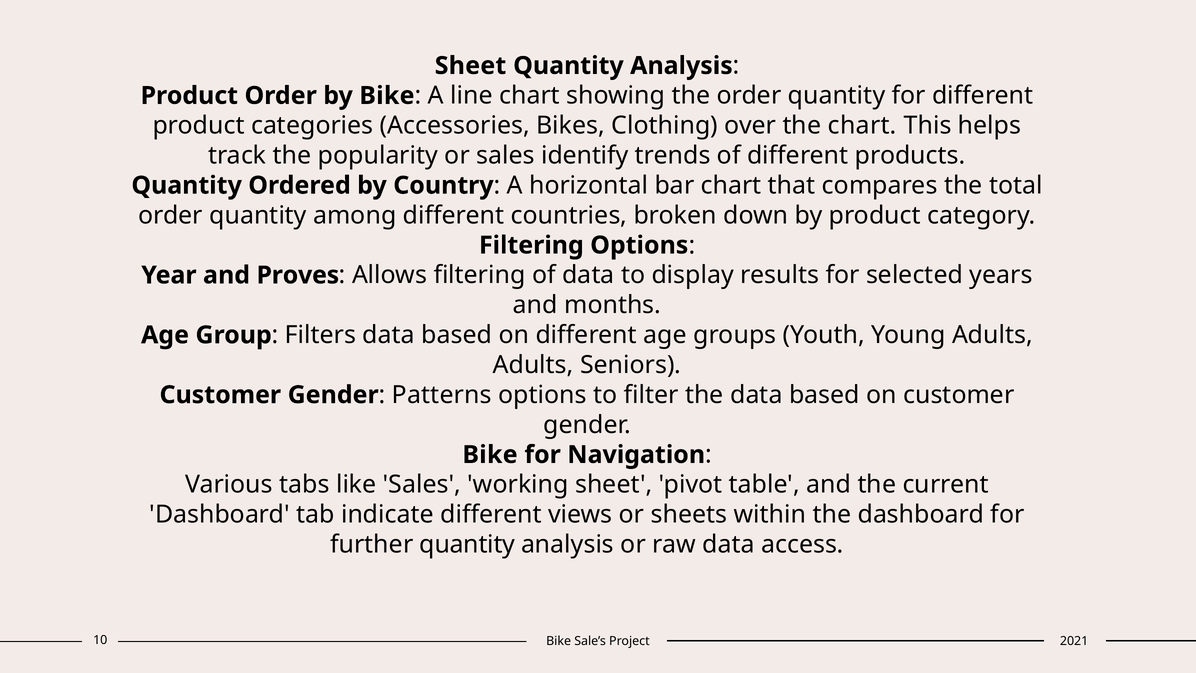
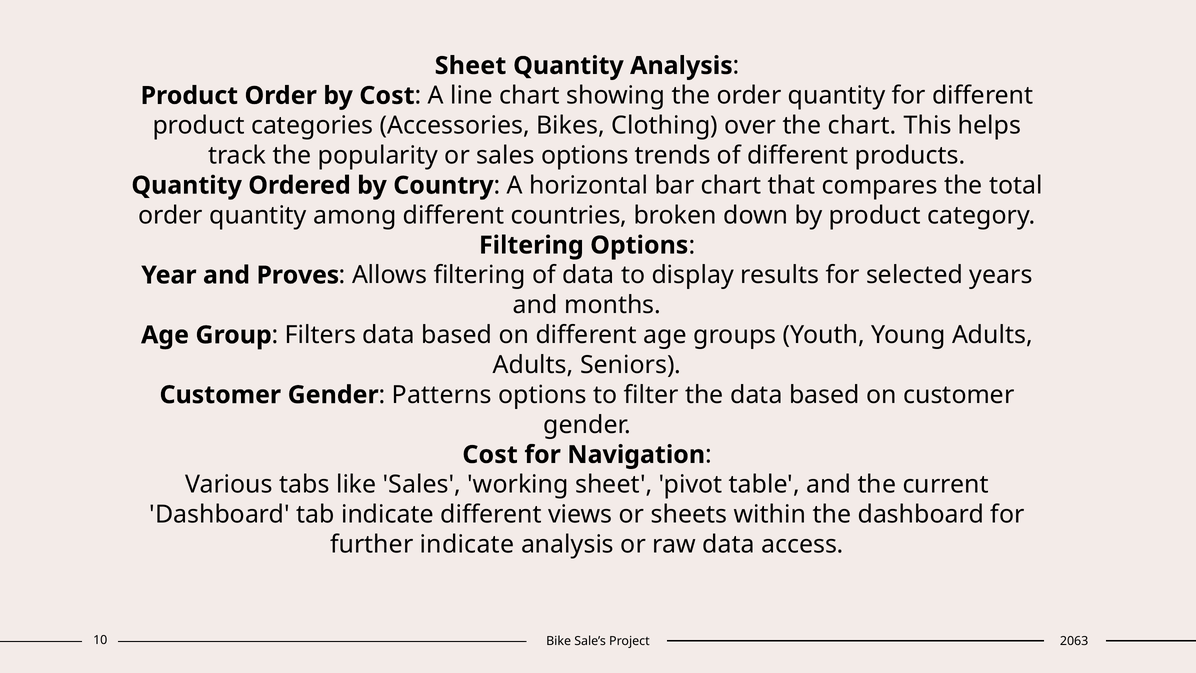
by Bike: Bike -> Cost
sales identify: identify -> options
Bike at (490, 455): Bike -> Cost
further quantity: quantity -> indicate
2021: 2021 -> 2063
